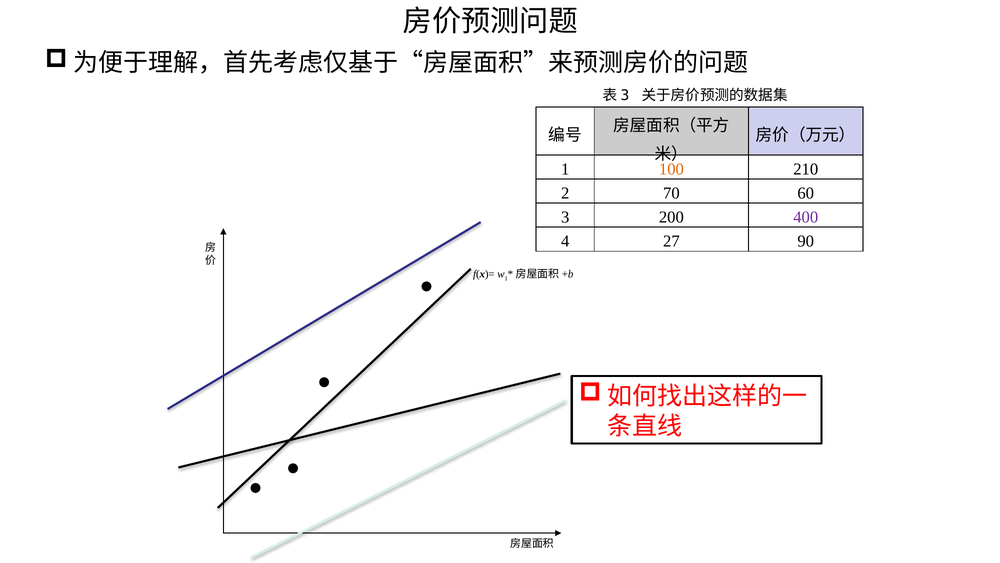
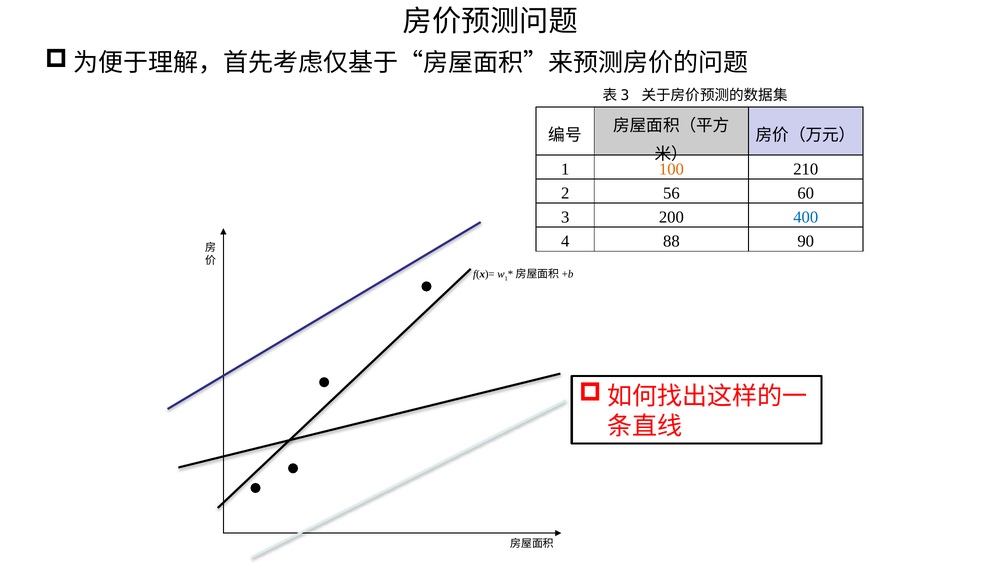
70: 70 -> 56
400 colour: purple -> blue
27: 27 -> 88
